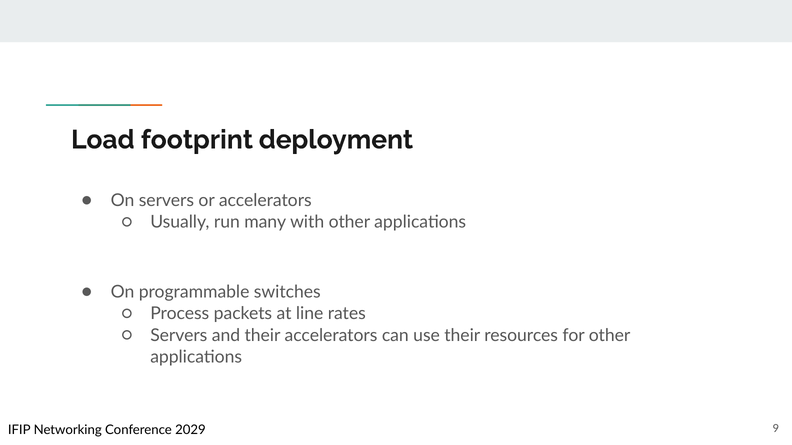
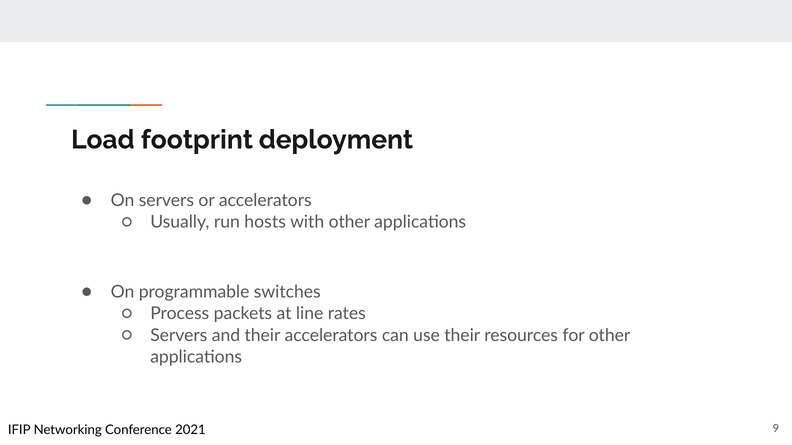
many: many -> hosts
2029: 2029 -> 2021
